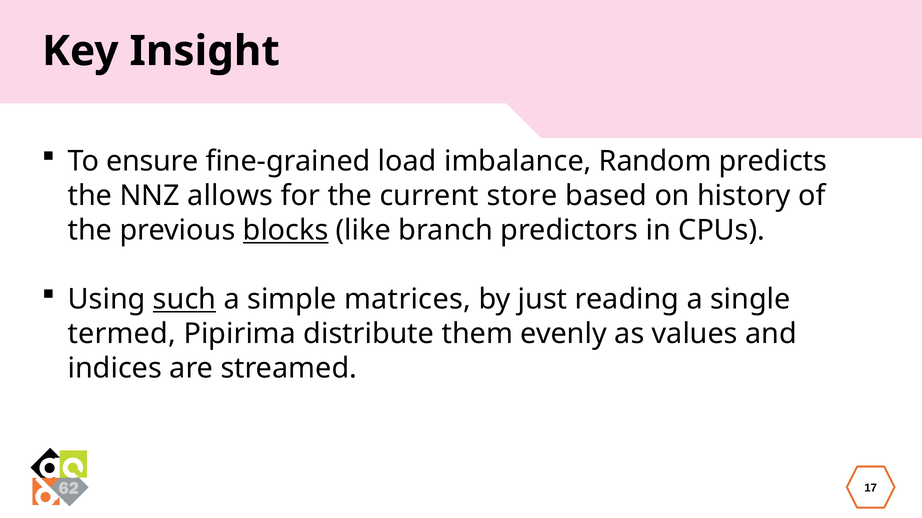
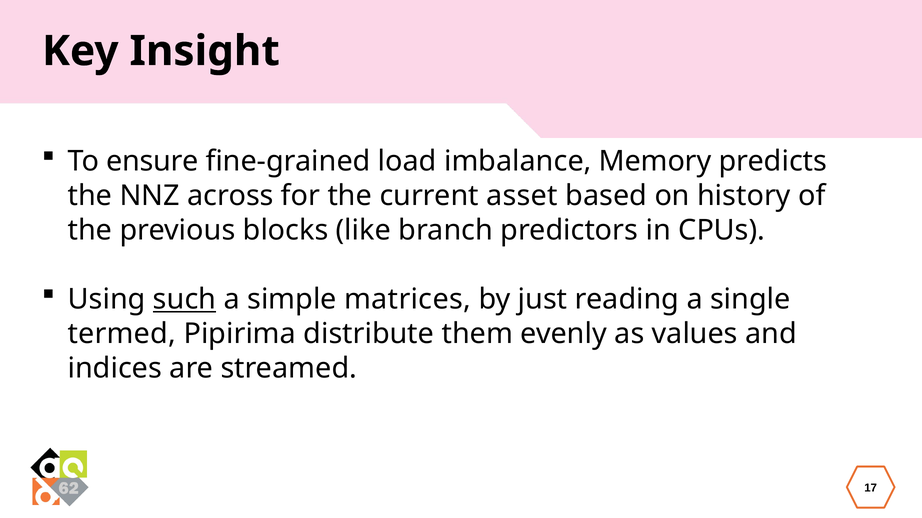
Random: Random -> Memory
allows: allows -> across
store: store -> asset
blocks underline: present -> none
